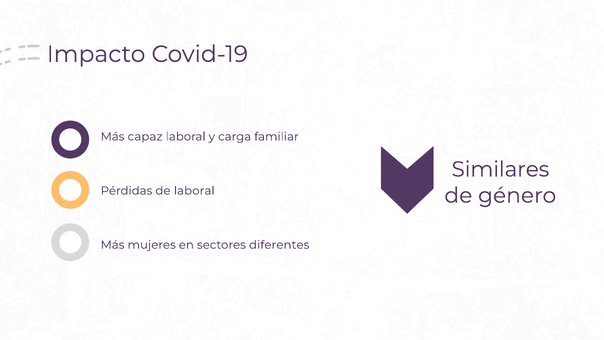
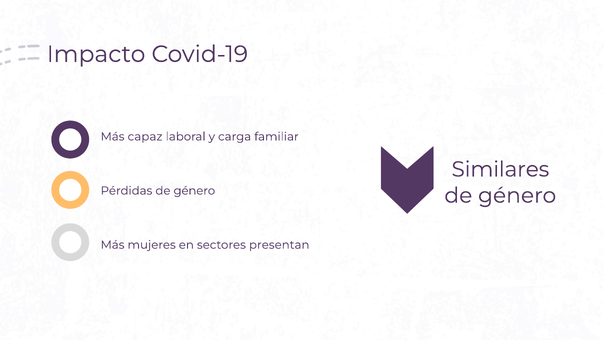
Pérdidas de laboral: laboral -> género
diferentes: diferentes -> presentan
